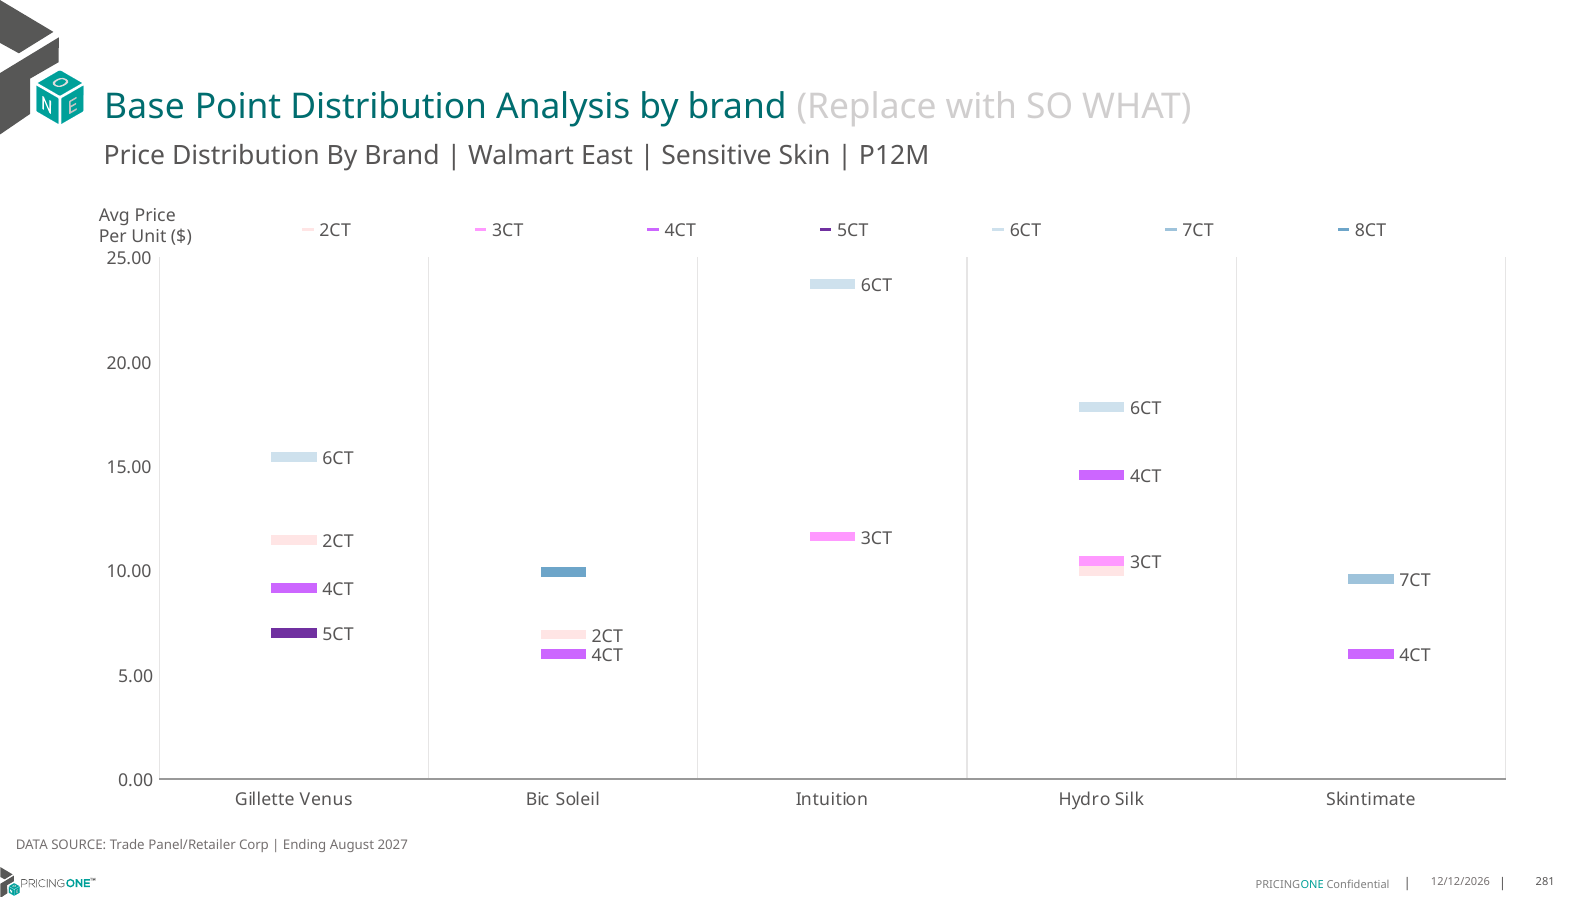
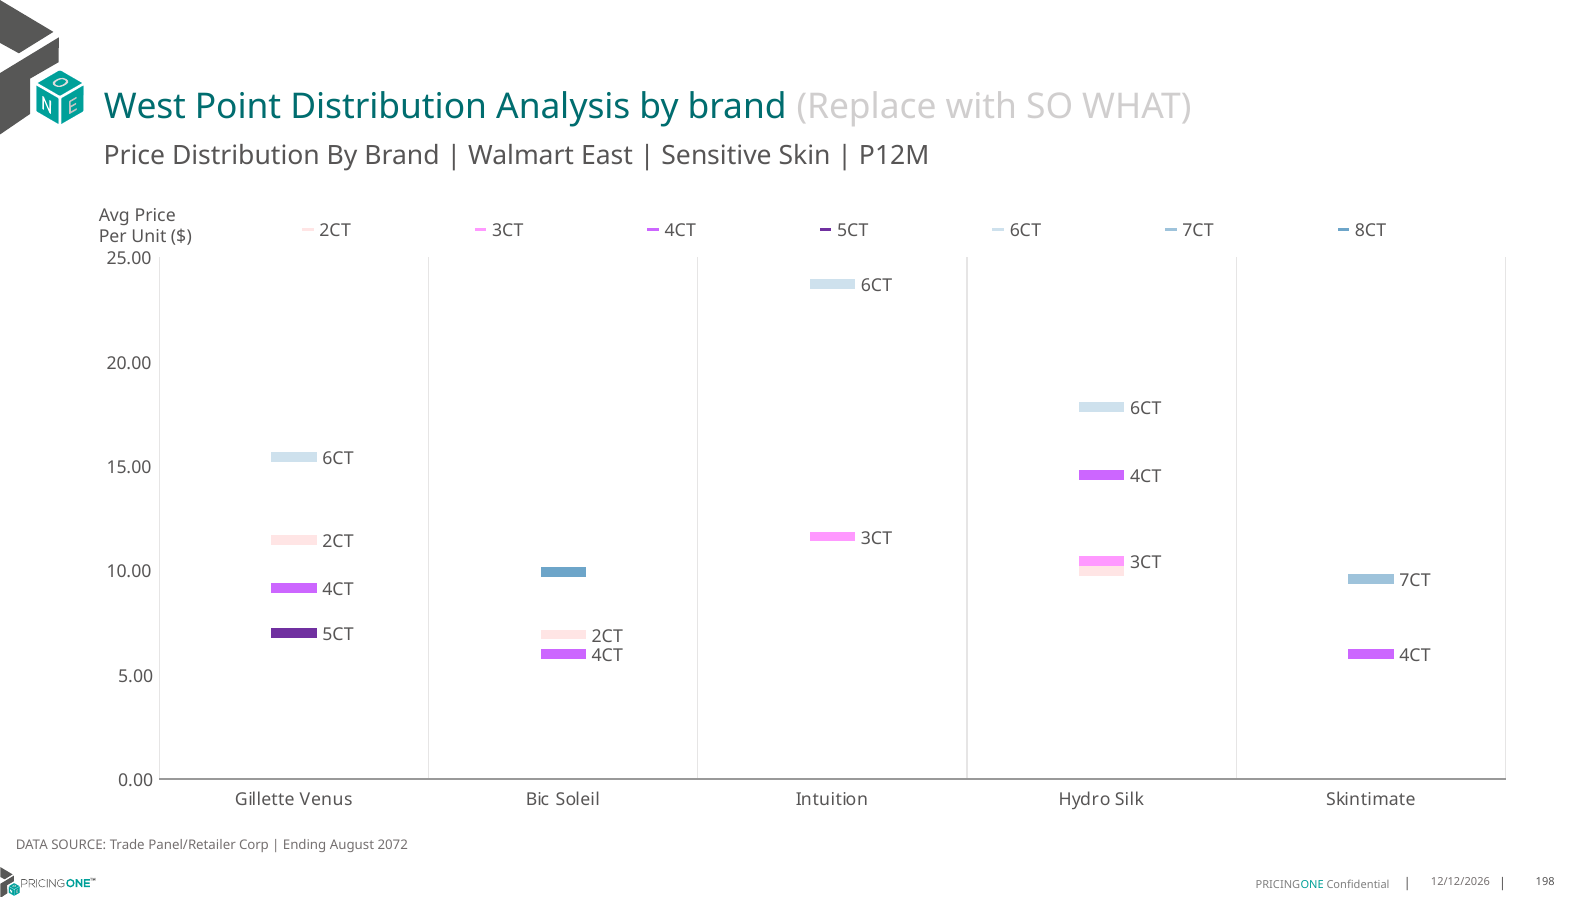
Base: Base -> West
2027: 2027 -> 2072
281: 281 -> 198
